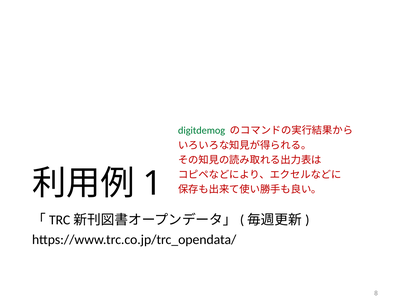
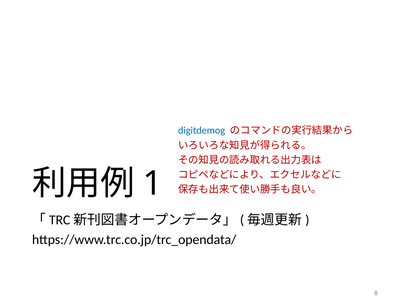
digitdemog colour: green -> blue
